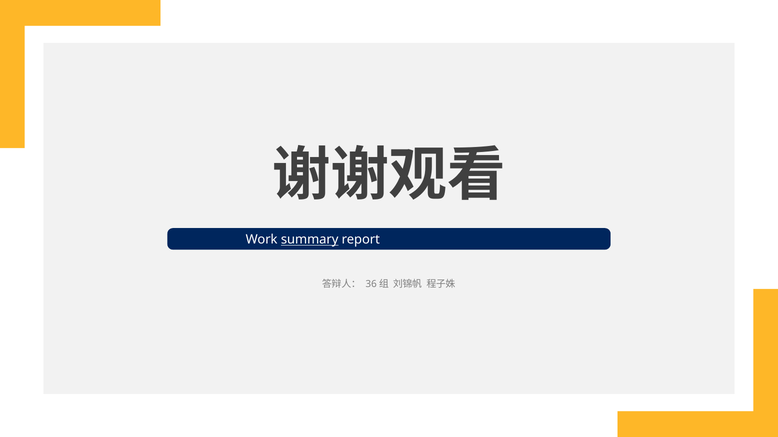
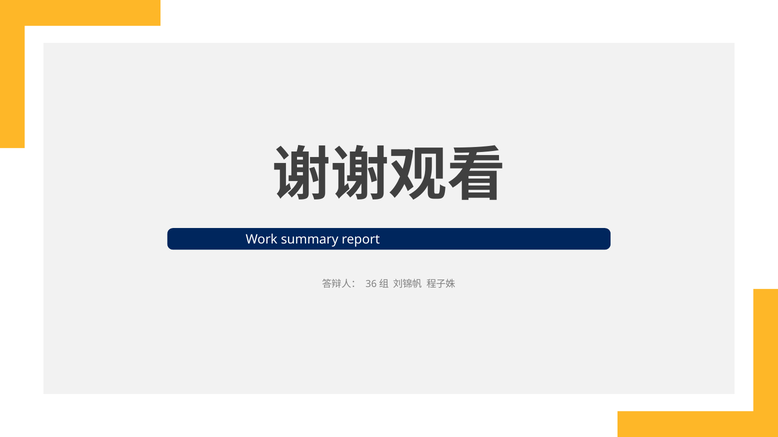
summary underline: present -> none
